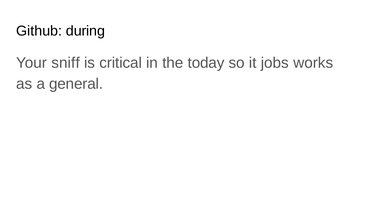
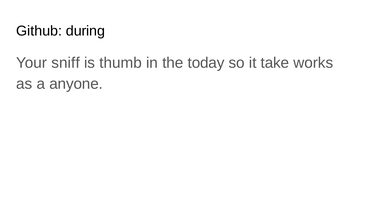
critical: critical -> thumb
jobs: jobs -> take
general: general -> anyone
